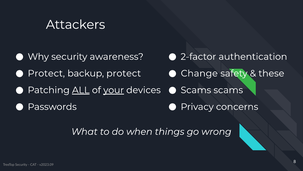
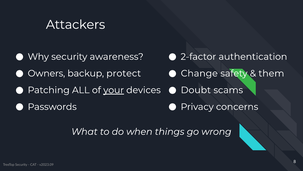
Protect at (46, 73): Protect -> Owners
these: these -> them
ALL underline: present -> none
Scams at (196, 90): Scams -> Doubt
